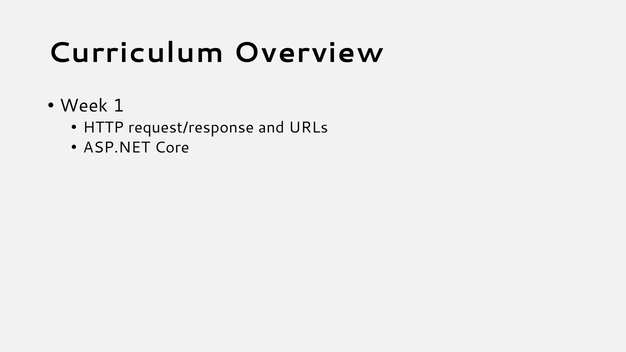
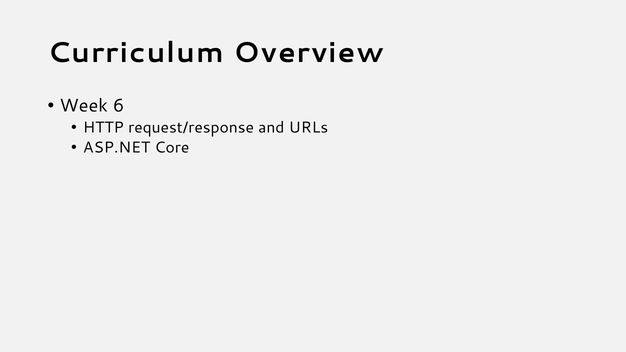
1: 1 -> 6
